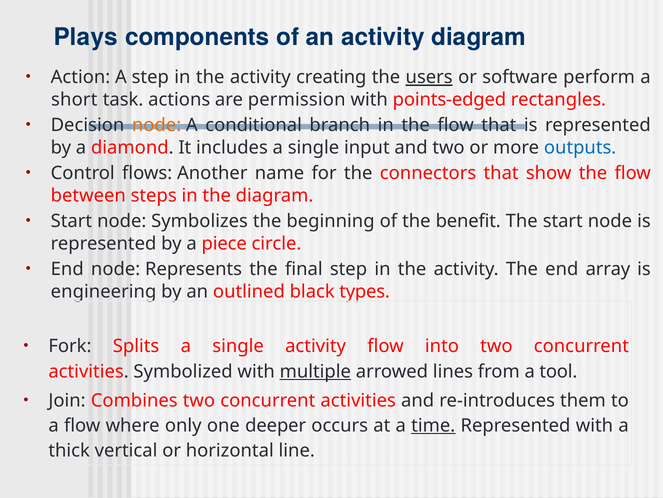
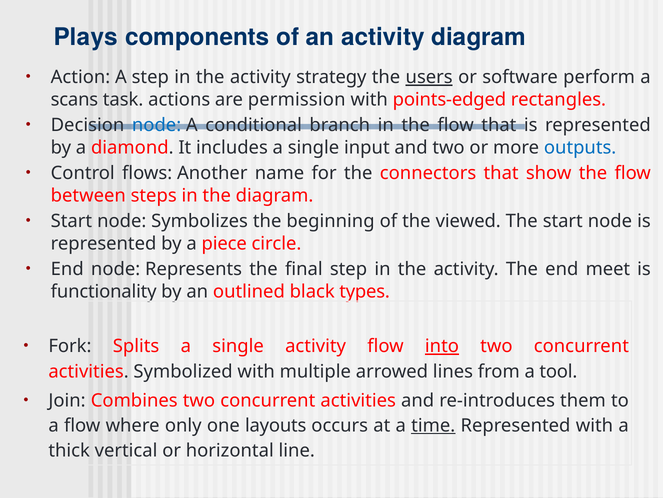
creating: creating -> strategy
short: short -> scans
node at (157, 125) colour: orange -> blue
benefit: benefit -> viewed
array: array -> meet
engineering: engineering -> functionality
into underline: none -> present
multiple underline: present -> none
deeper: deeper -> layouts
